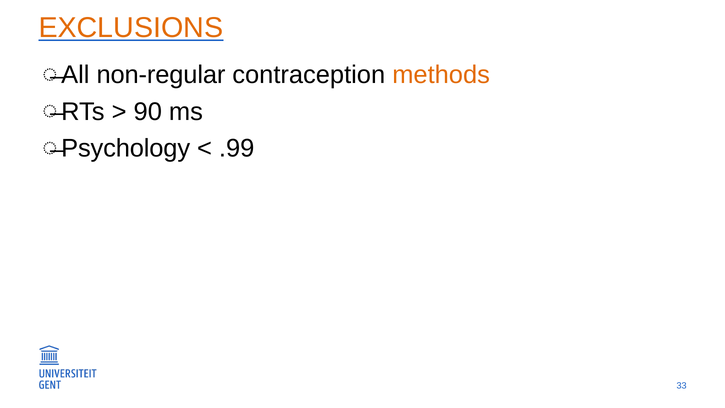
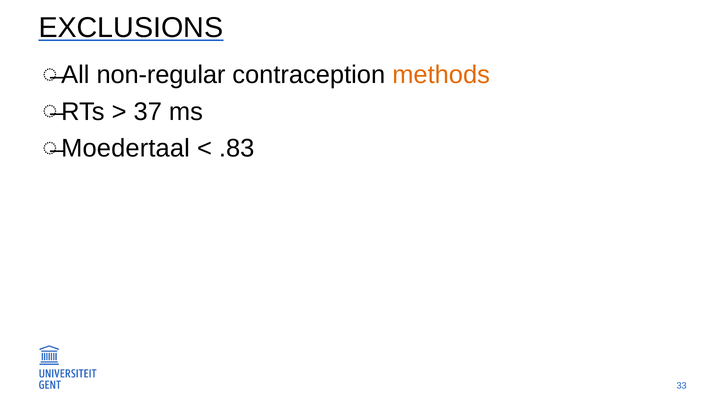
EXCLUSIONS colour: orange -> black
90: 90 -> 37
Psychology: Psychology -> Moedertaal
.99: .99 -> .83
